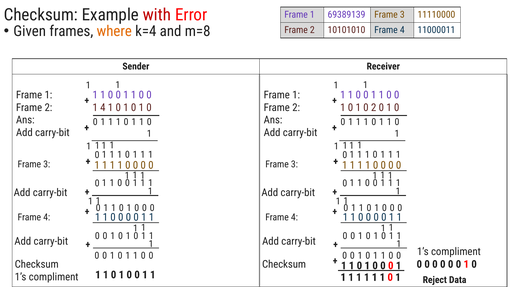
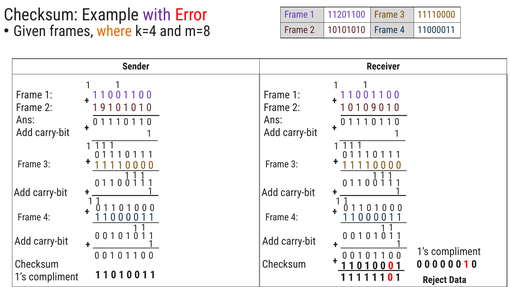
with colour: red -> purple
69389139: 69389139 -> 11201100
1 4: 4 -> 9
0 2: 2 -> 9
